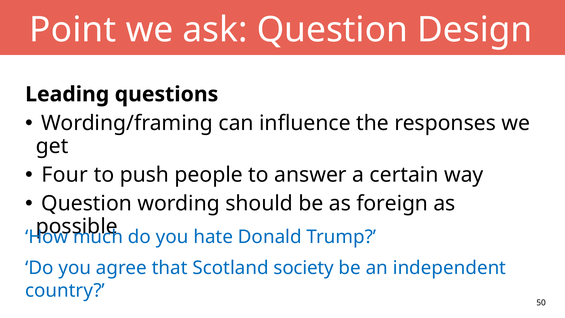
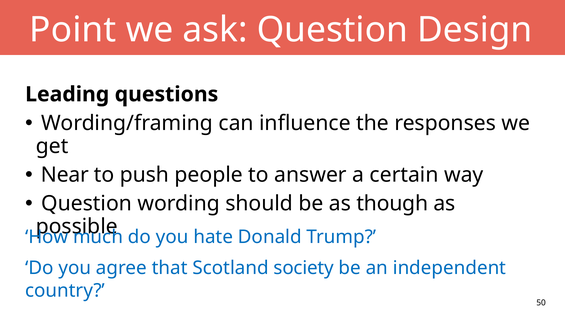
Four: Four -> Near
foreign: foreign -> though
